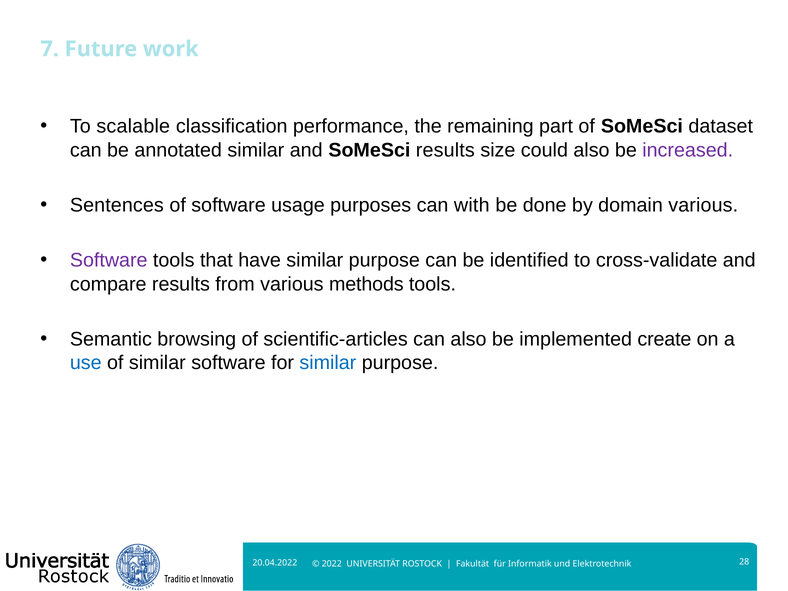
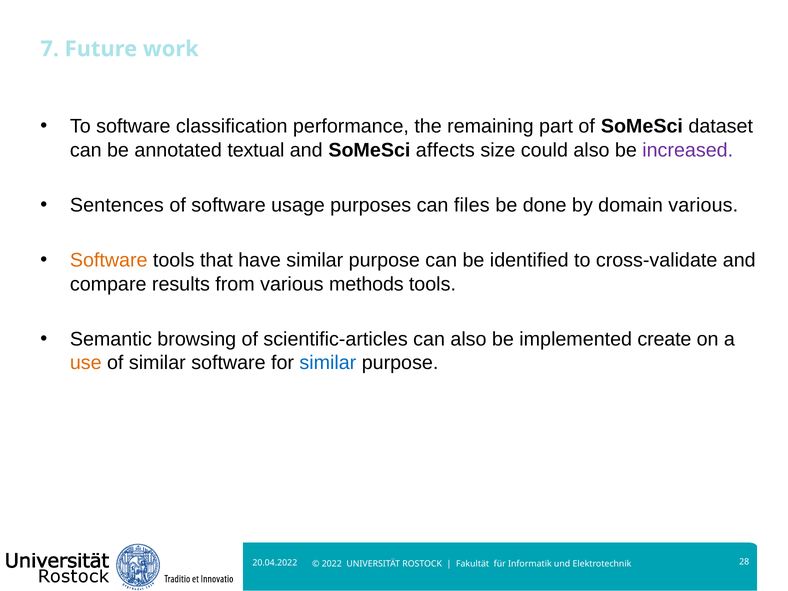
To scalable: scalable -> software
annotated similar: similar -> textual
SoMeSci results: results -> affects
with: with -> files
Software at (109, 260) colour: purple -> orange
use colour: blue -> orange
